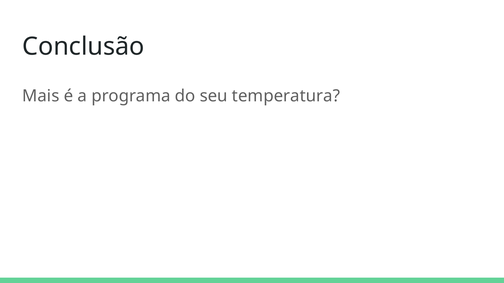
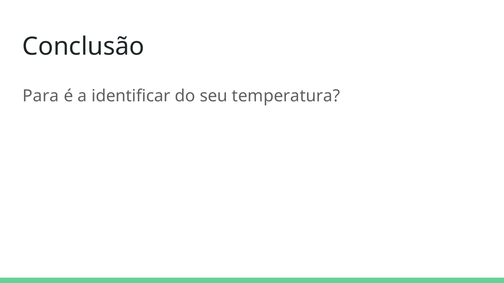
Mais: Mais -> Para
programa: programa -> identificar
